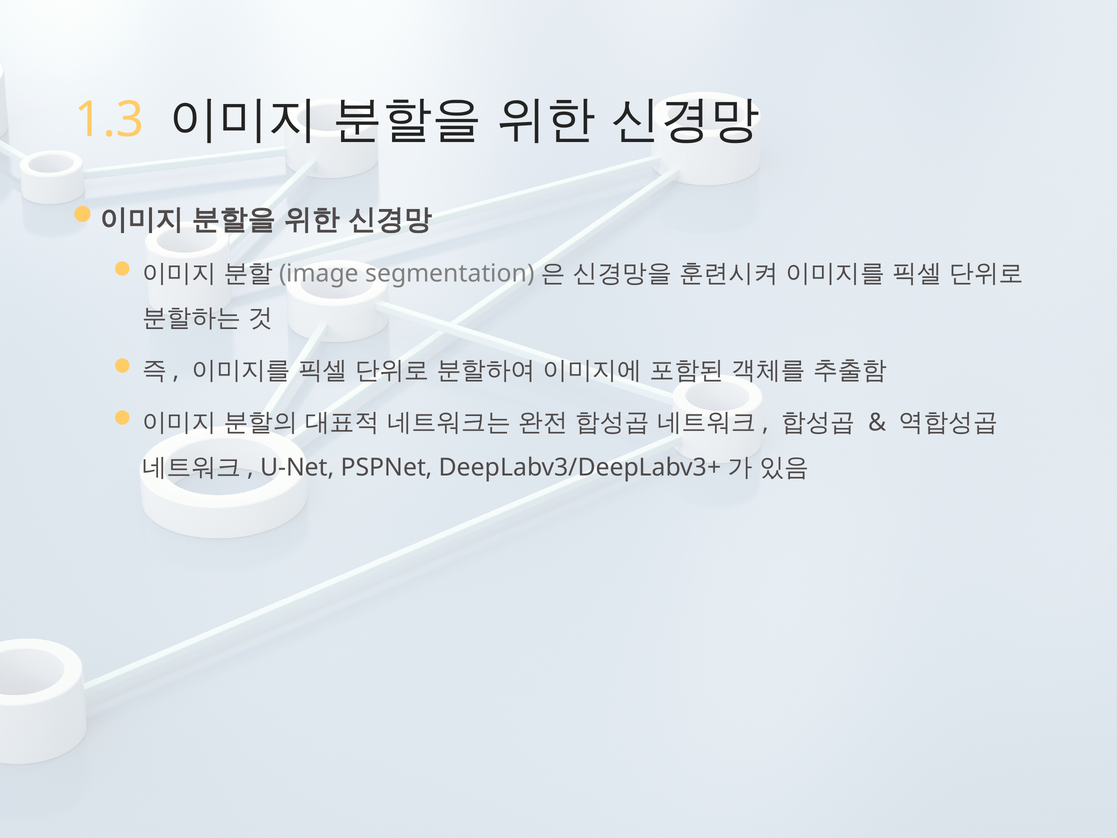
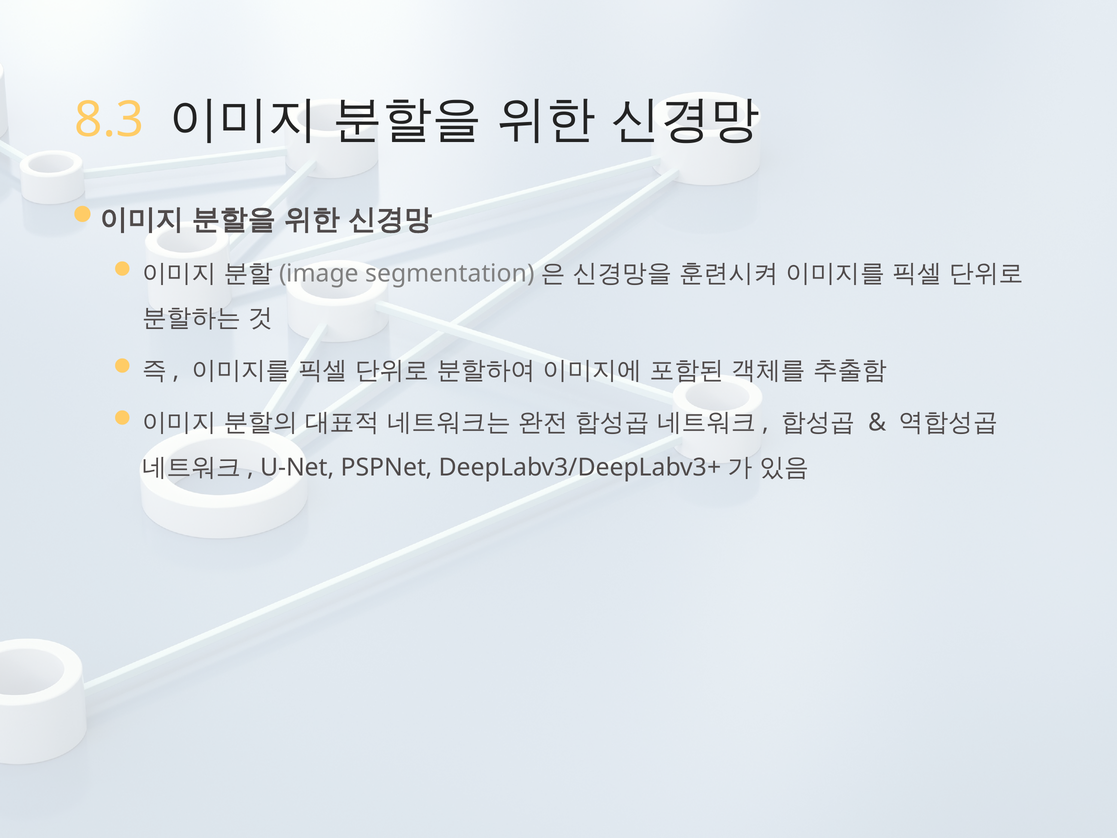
1.3: 1.3 -> 8.3
